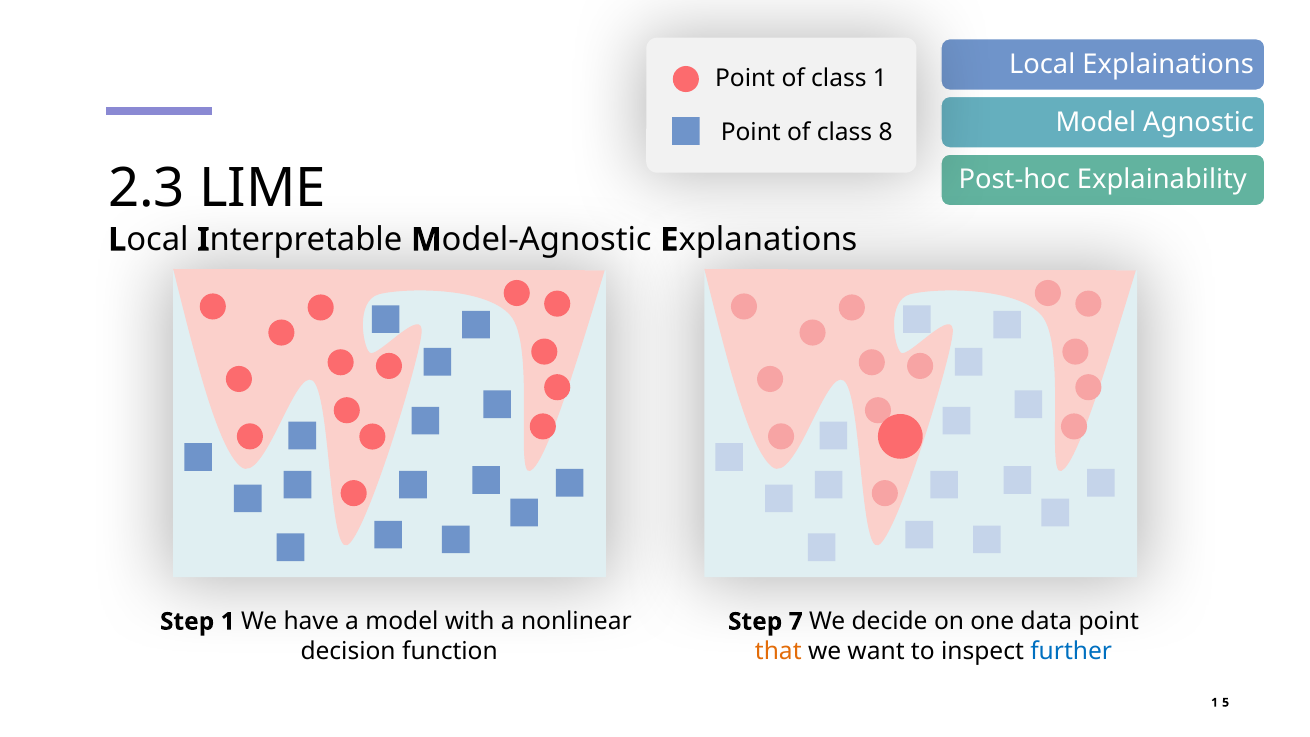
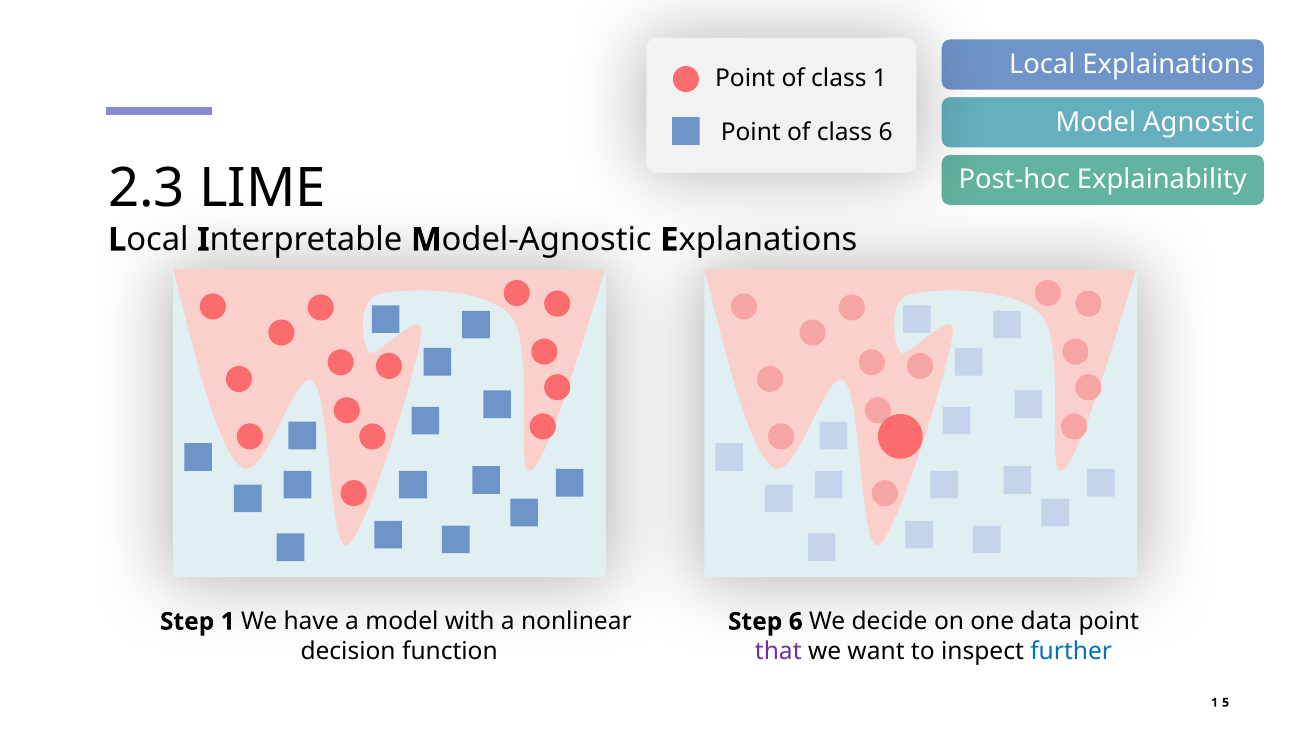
class 8: 8 -> 6
Step 7: 7 -> 6
that colour: orange -> purple
